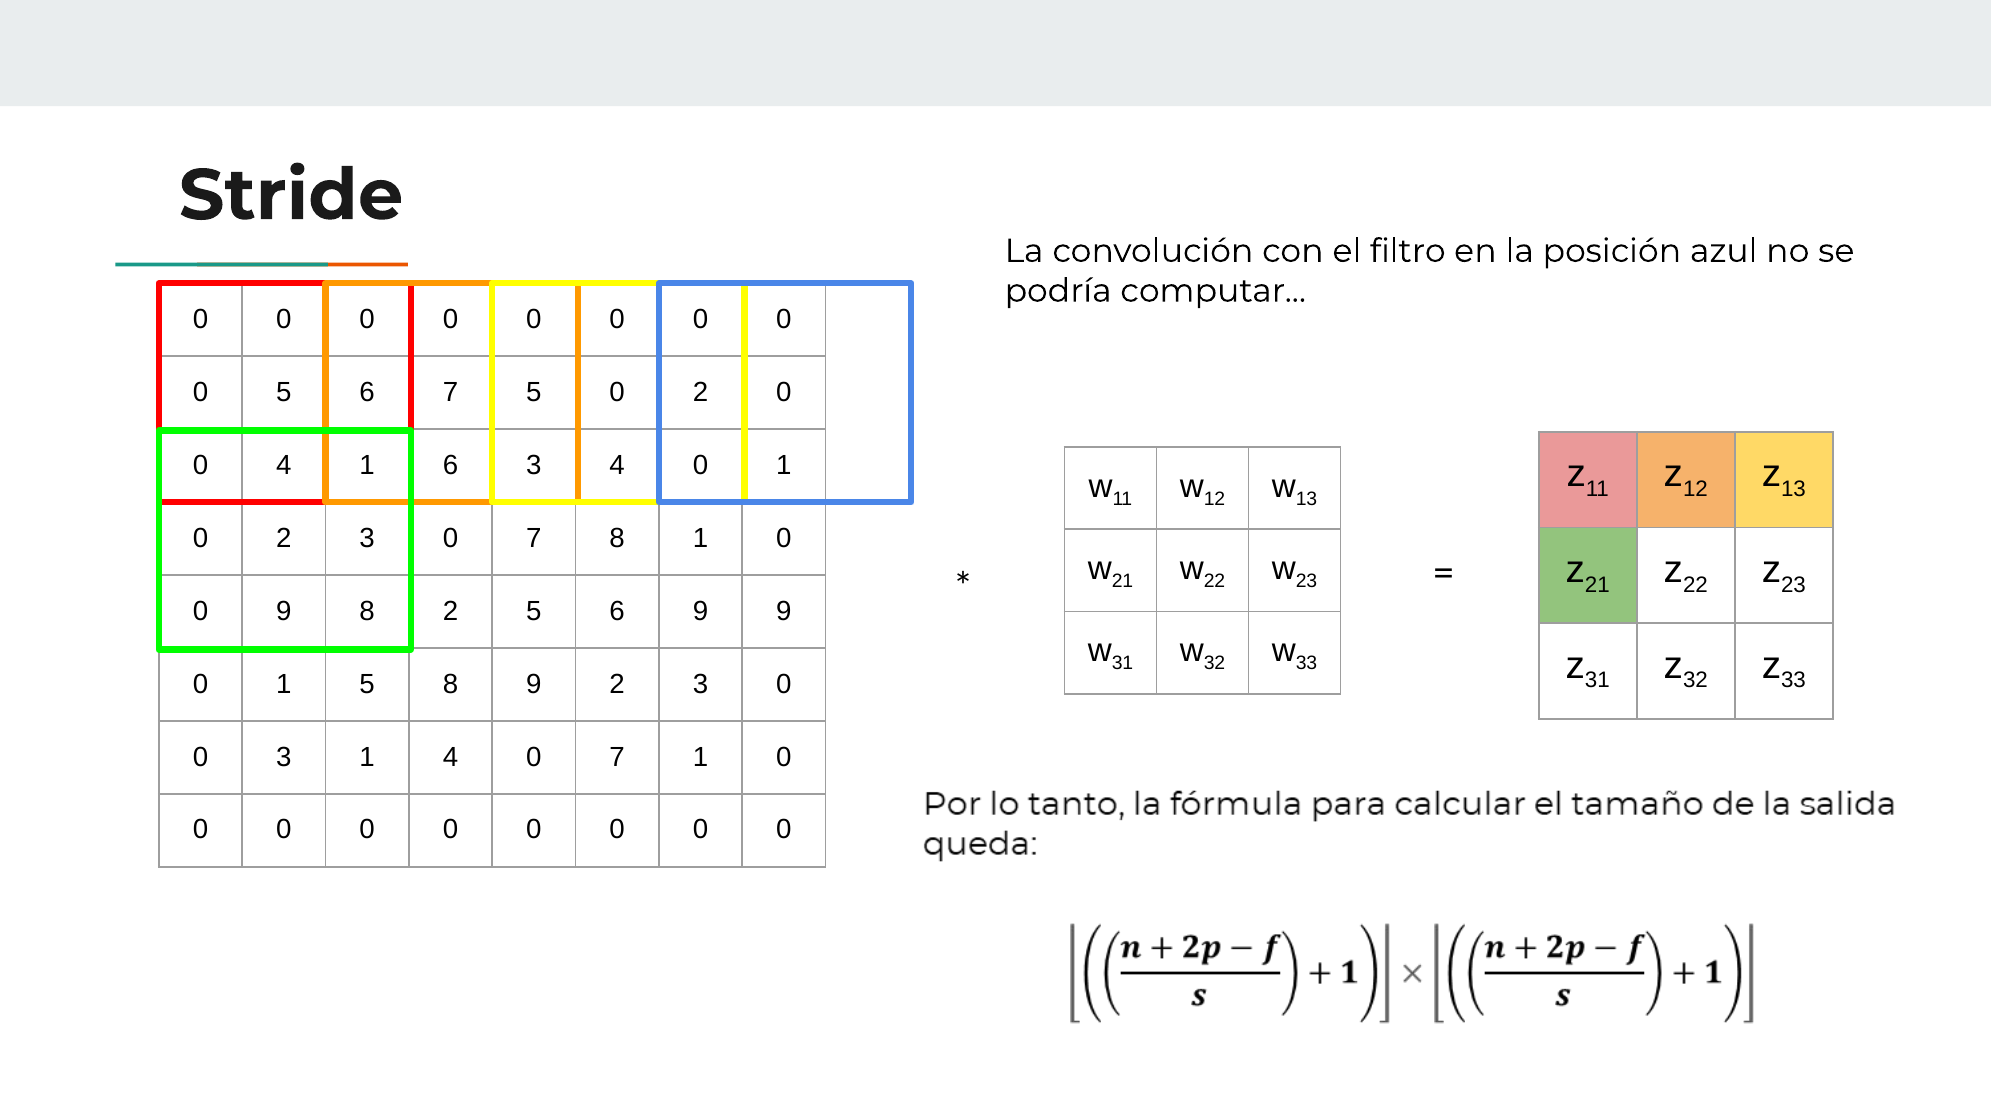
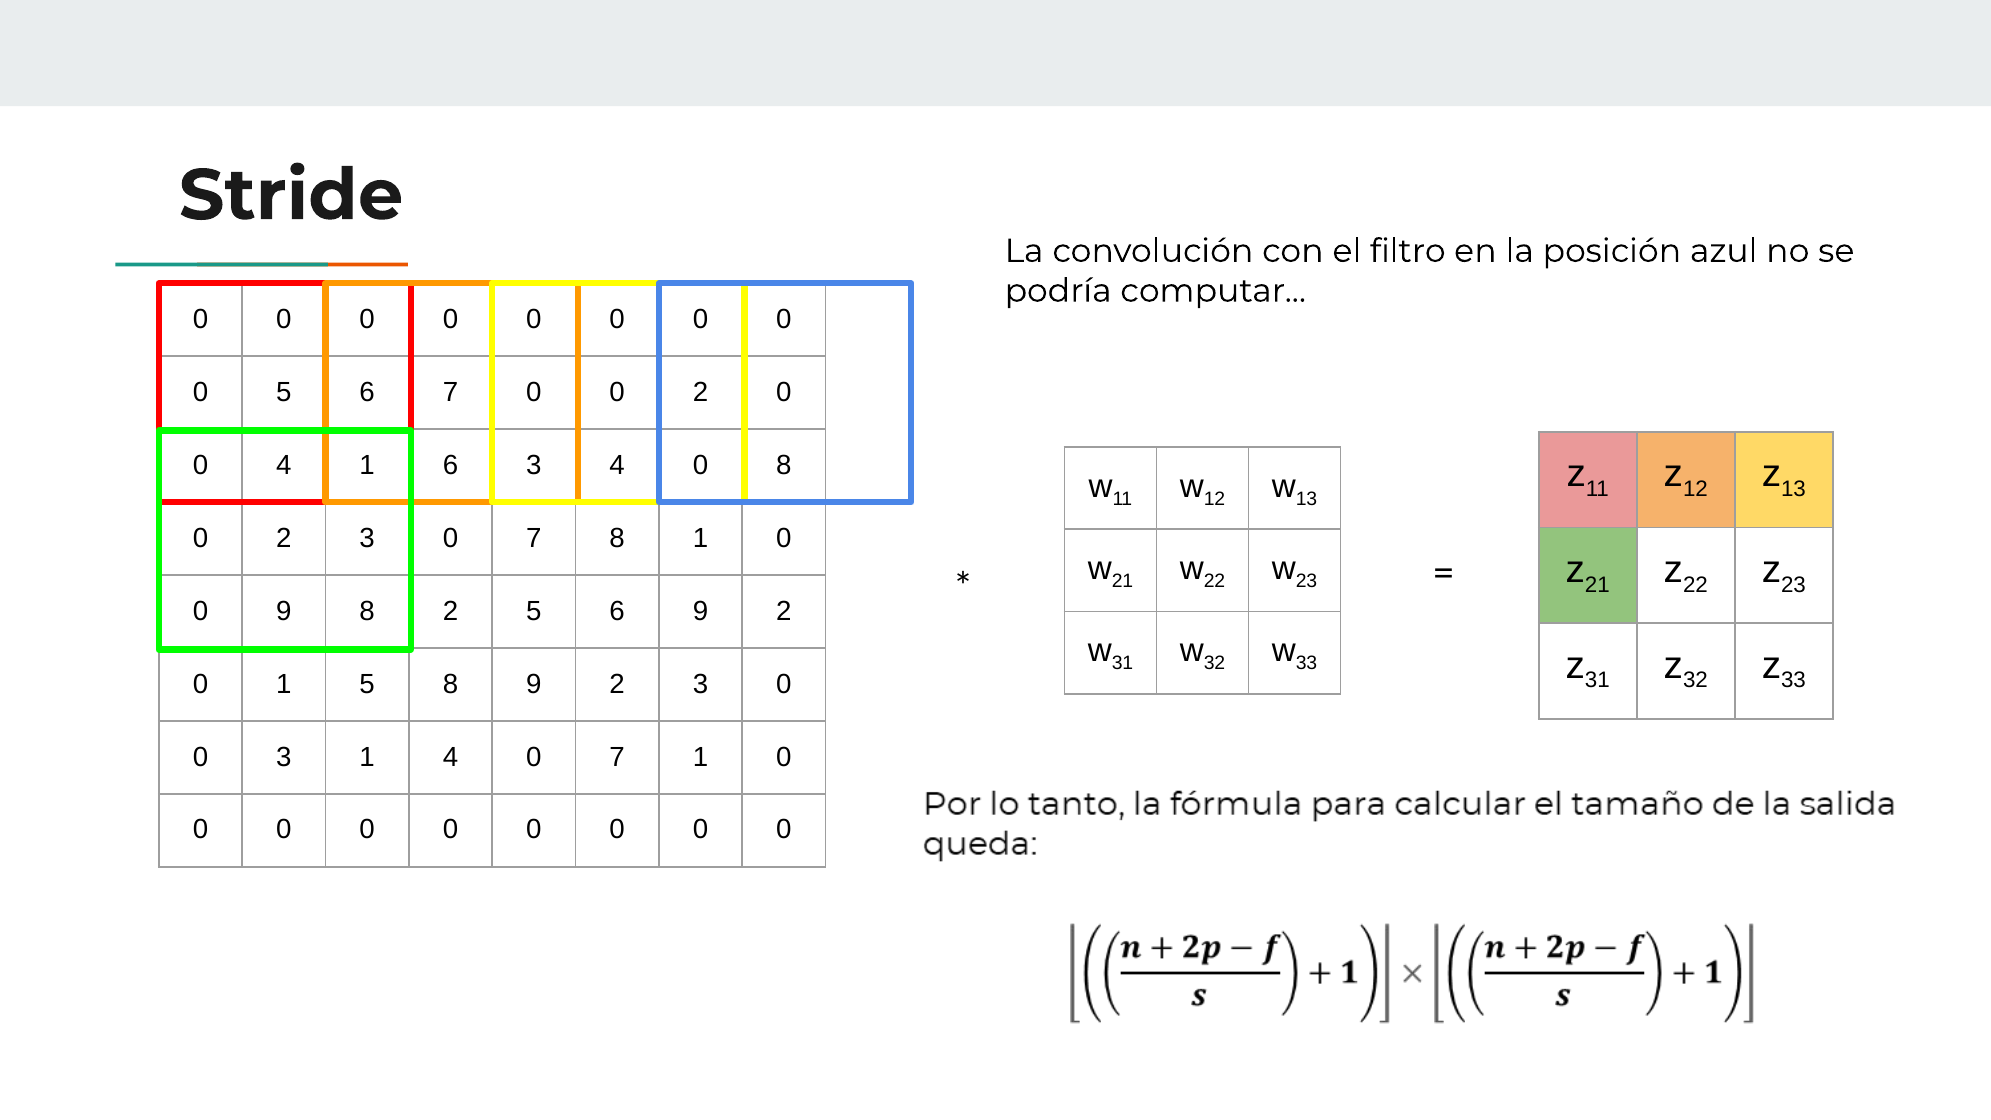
7 5: 5 -> 0
4 0 1: 1 -> 8
6 9 9: 9 -> 2
